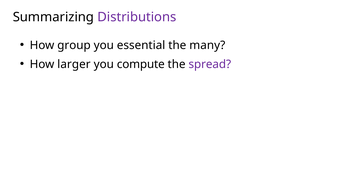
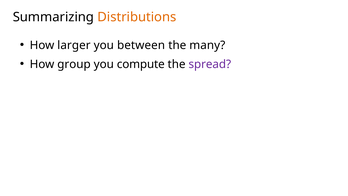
Distributions colour: purple -> orange
group: group -> larger
essential: essential -> between
larger: larger -> group
